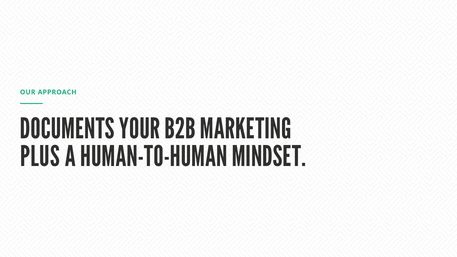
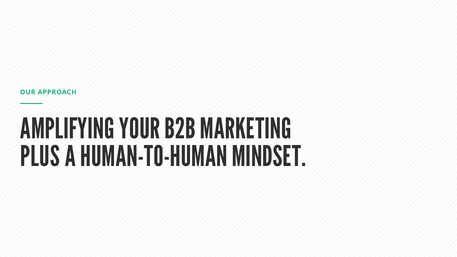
DOCUMENTS: DOCUMENTS -> AMPLIFYING
